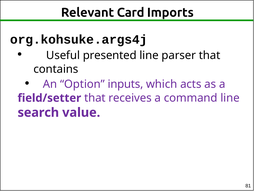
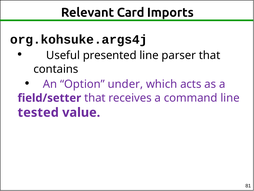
inputs: inputs -> under
search: search -> tested
